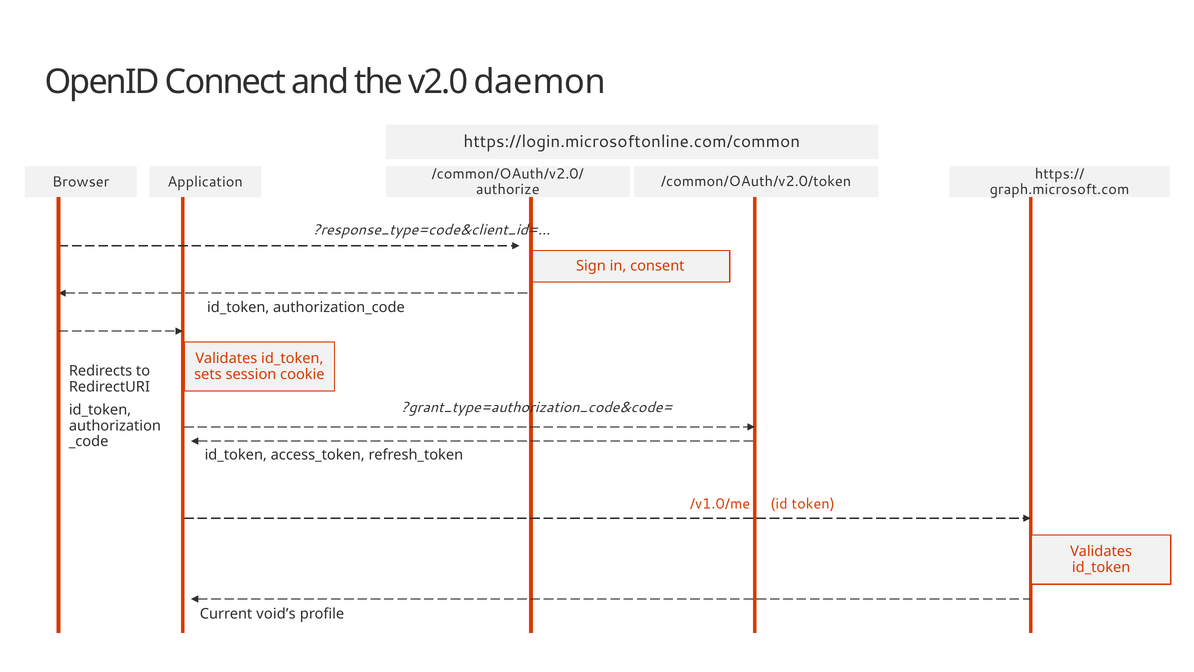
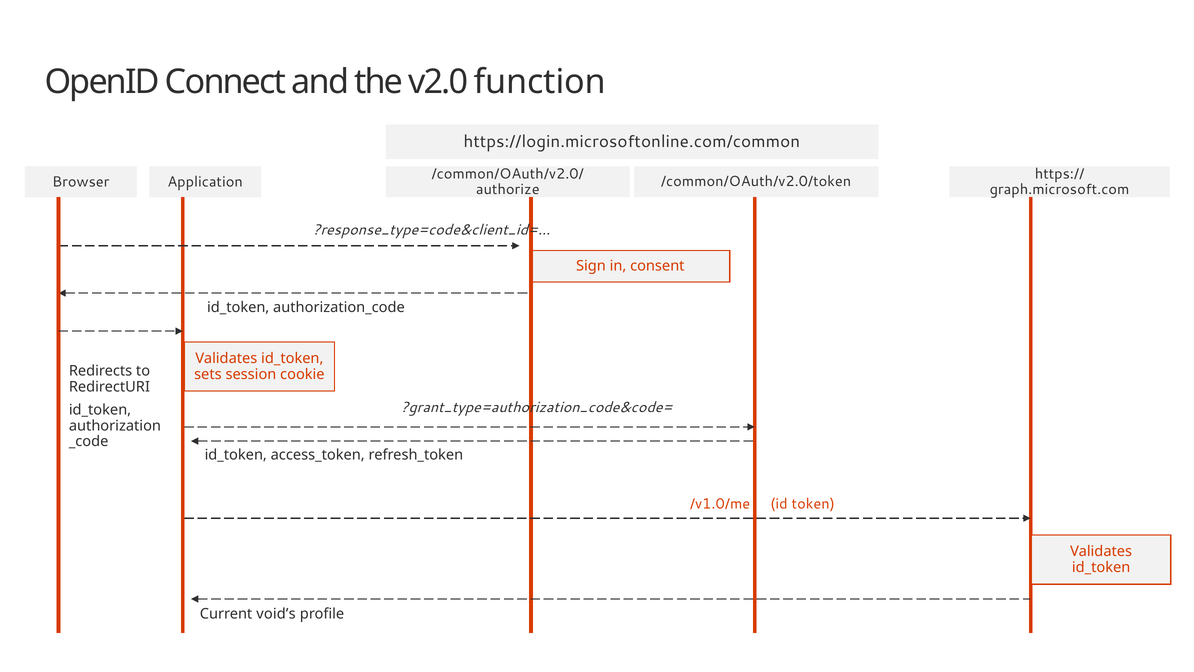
daemon: daemon -> function
